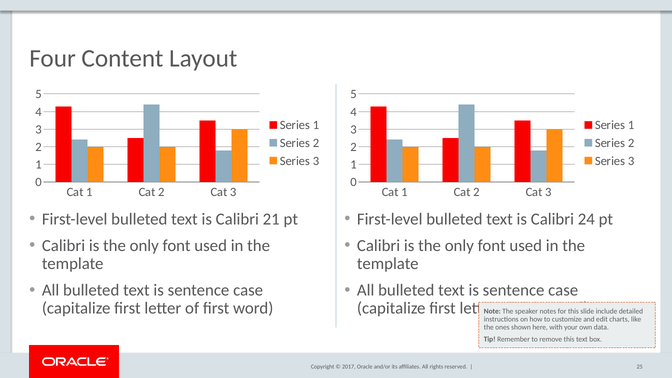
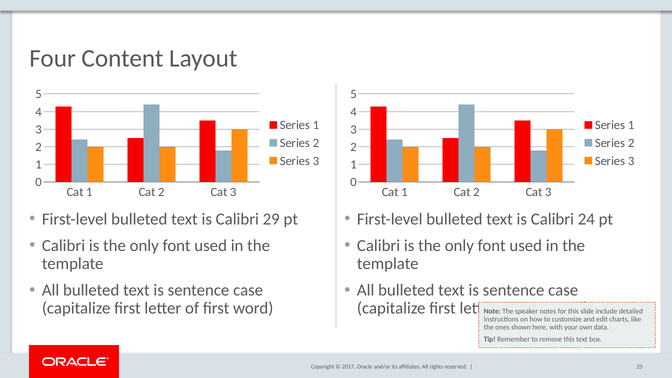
21: 21 -> 29
